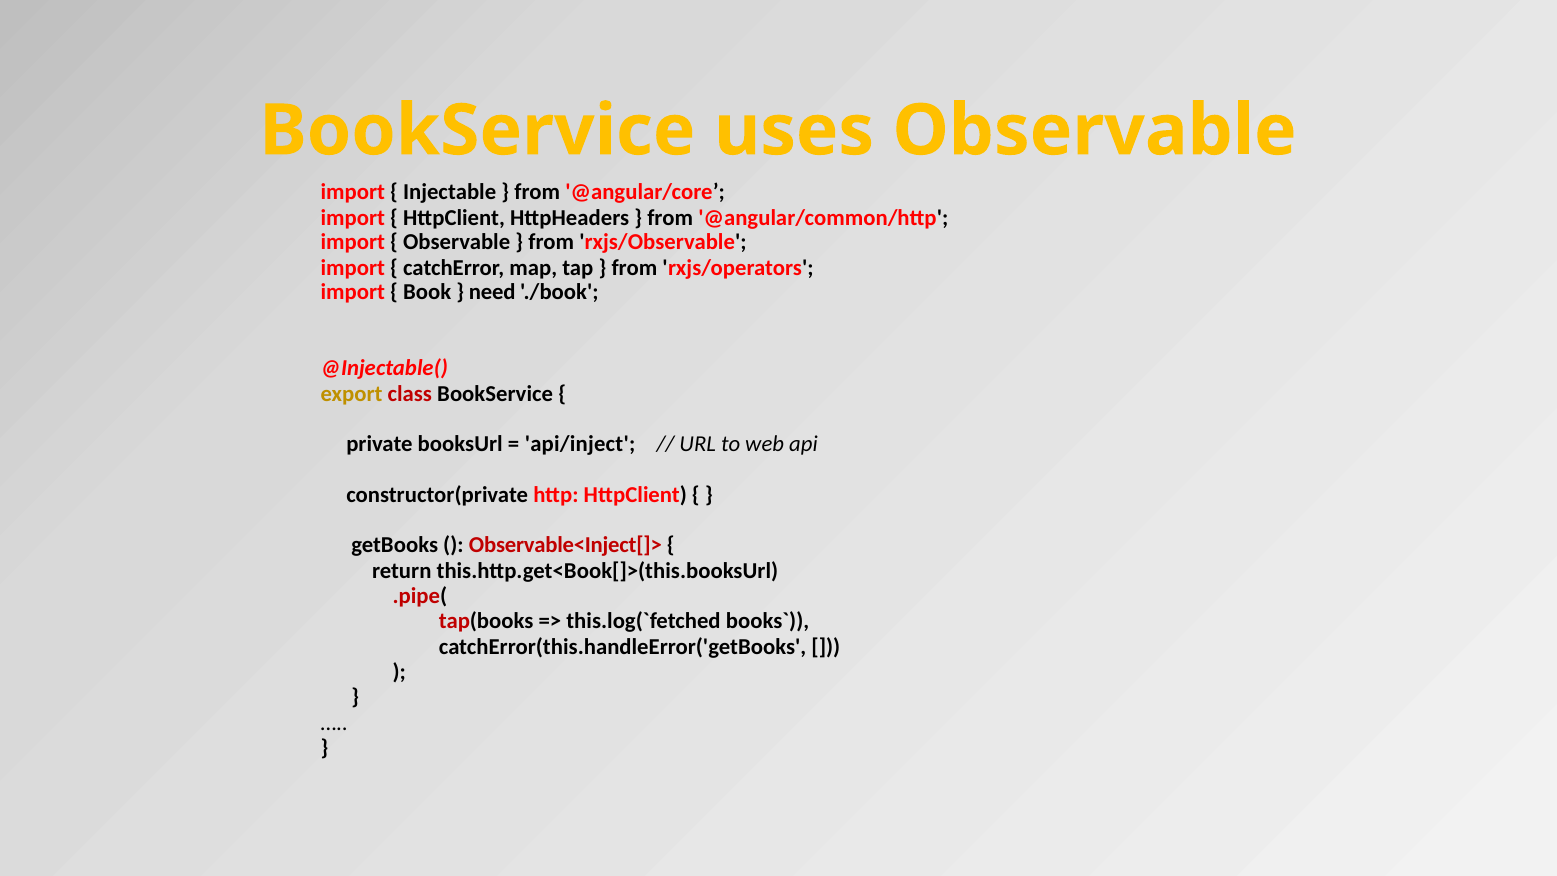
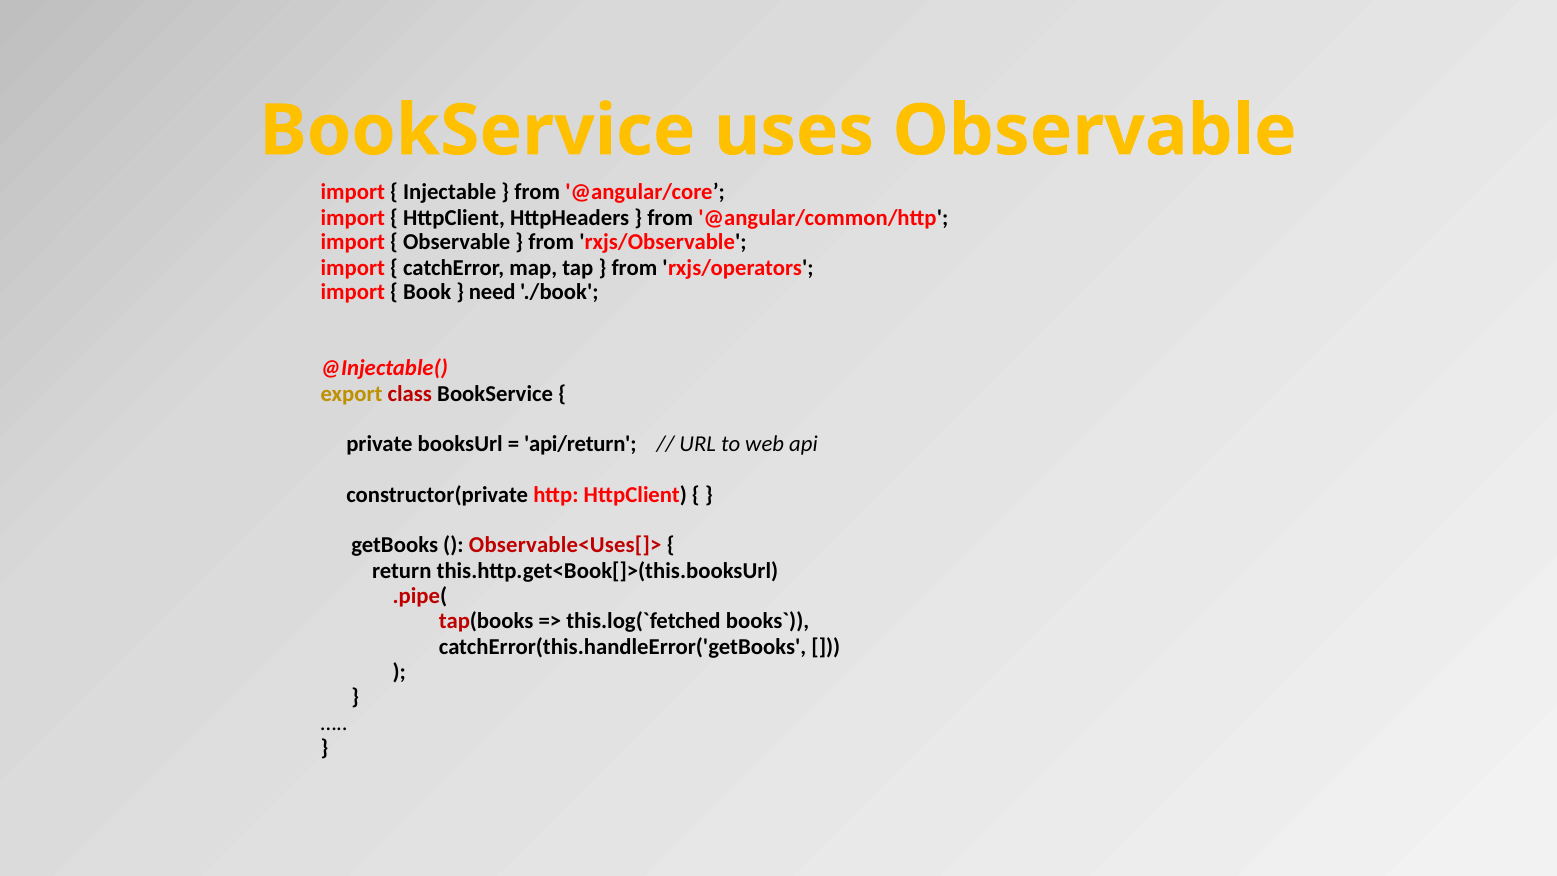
api/inject: api/inject -> api/return
Observable<Inject[]>: Observable<Inject[]> -> Observable<Uses[]>
